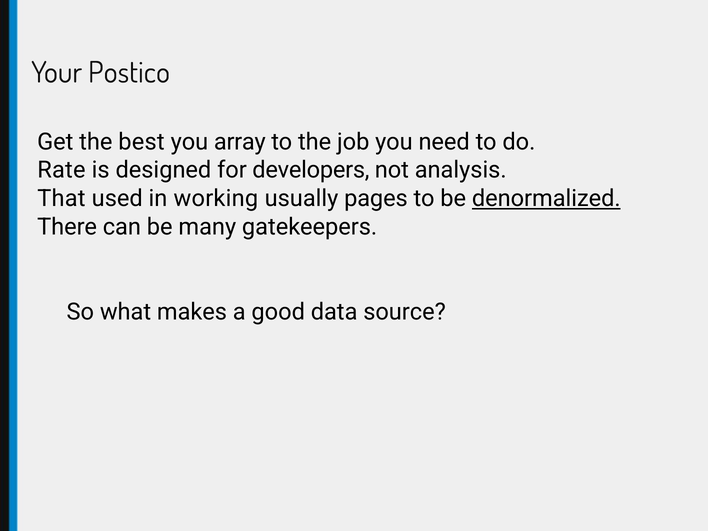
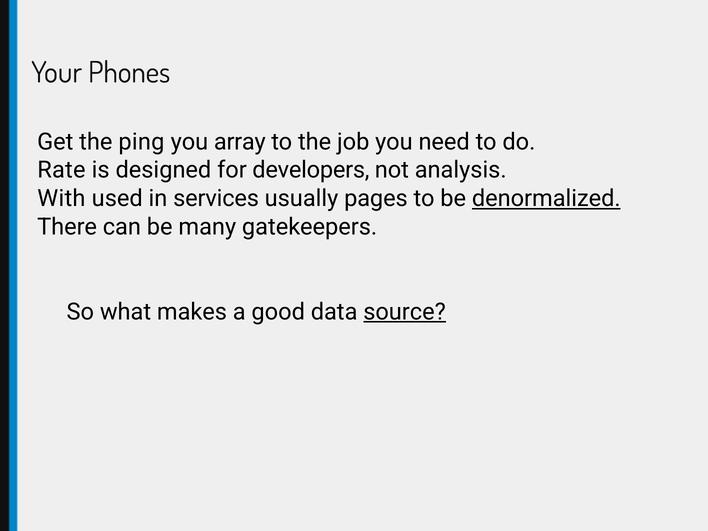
Postico: Postico -> Phones
best: best -> ping
That: That -> With
working: working -> services
source underline: none -> present
